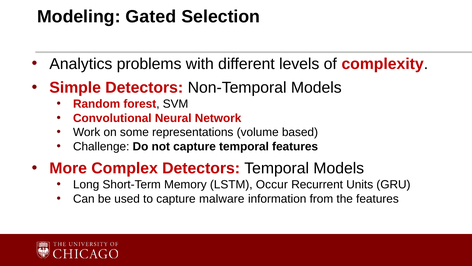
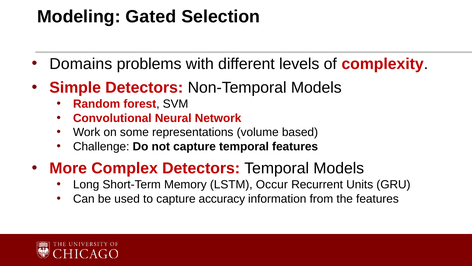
Analytics: Analytics -> Domains
malware: malware -> accuracy
